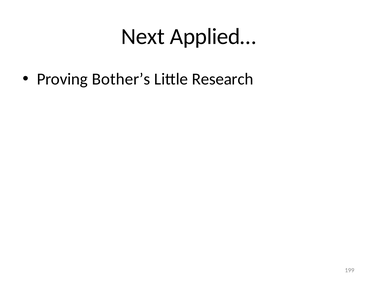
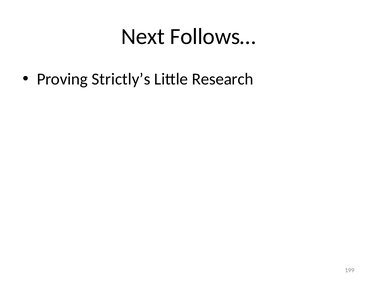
Applied…: Applied… -> Follows…
Bother’s: Bother’s -> Strictly’s
